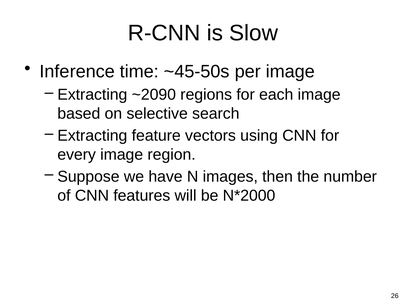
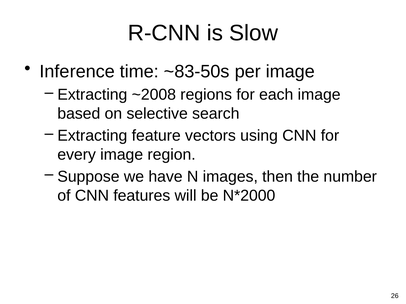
~45-50s: ~45-50s -> ~83-50s
~2090: ~2090 -> ~2008
